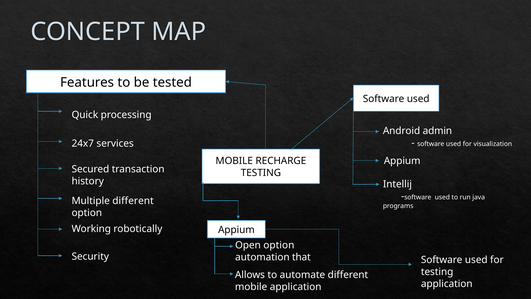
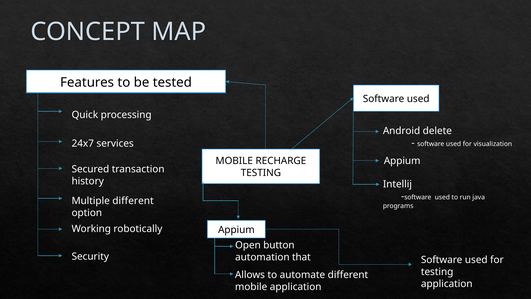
admin: admin -> delete
Open option: option -> button
